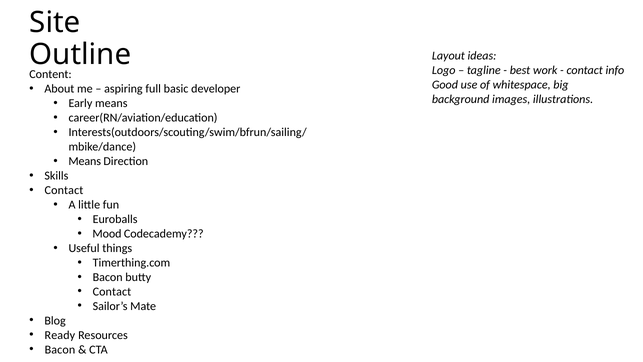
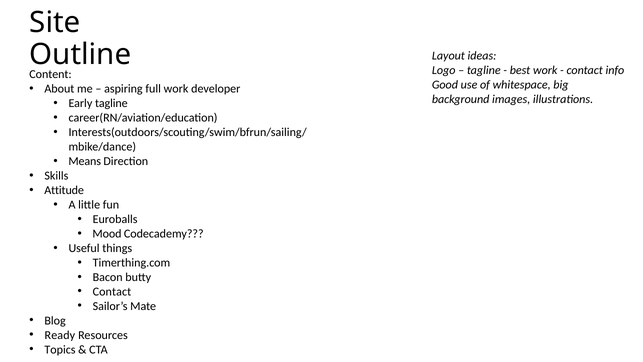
full basic: basic -> work
Early means: means -> tagline
Contact at (64, 190): Contact -> Attitude
Bacon at (60, 349): Bacon -> Topics
